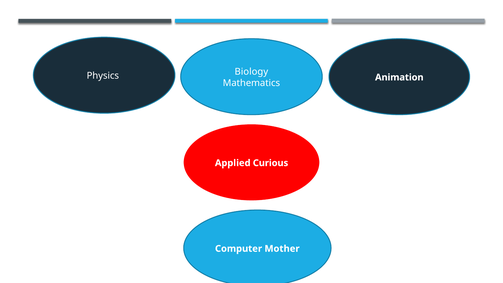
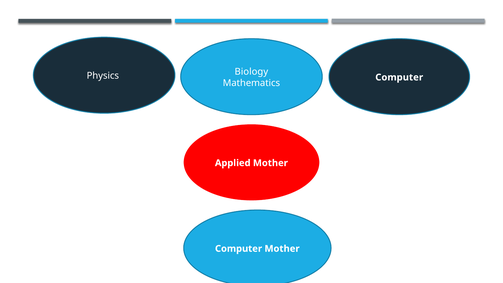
Mathematics Animation: Animation -> Computer
Applied Curious: Curious -> Mother
